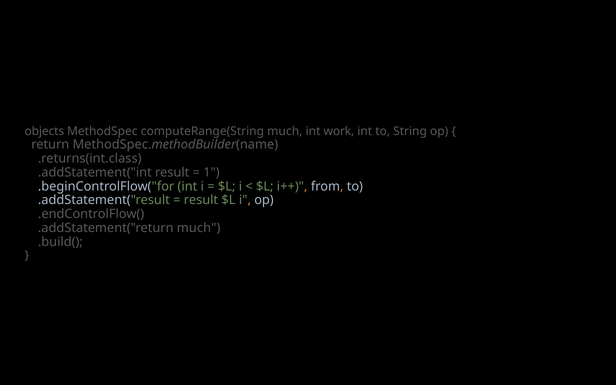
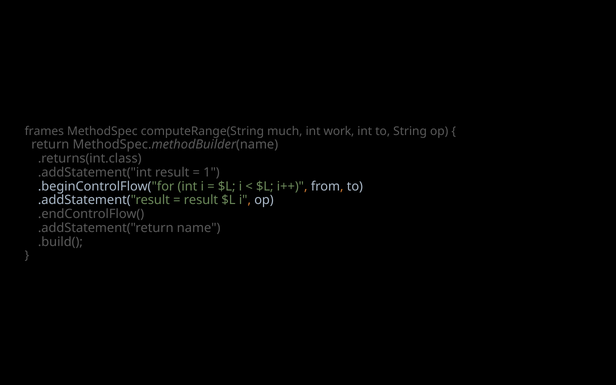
objects: objects -> frames
.addStatement("return much: much -> name
